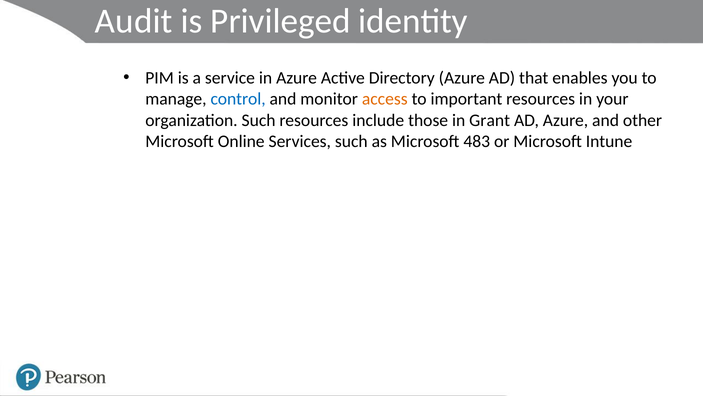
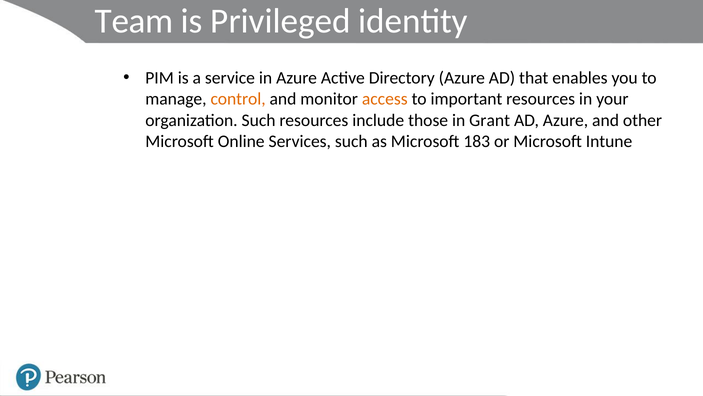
Audit: Audit -> Team
control colour: blue -> orange
483: 483 -> 183
